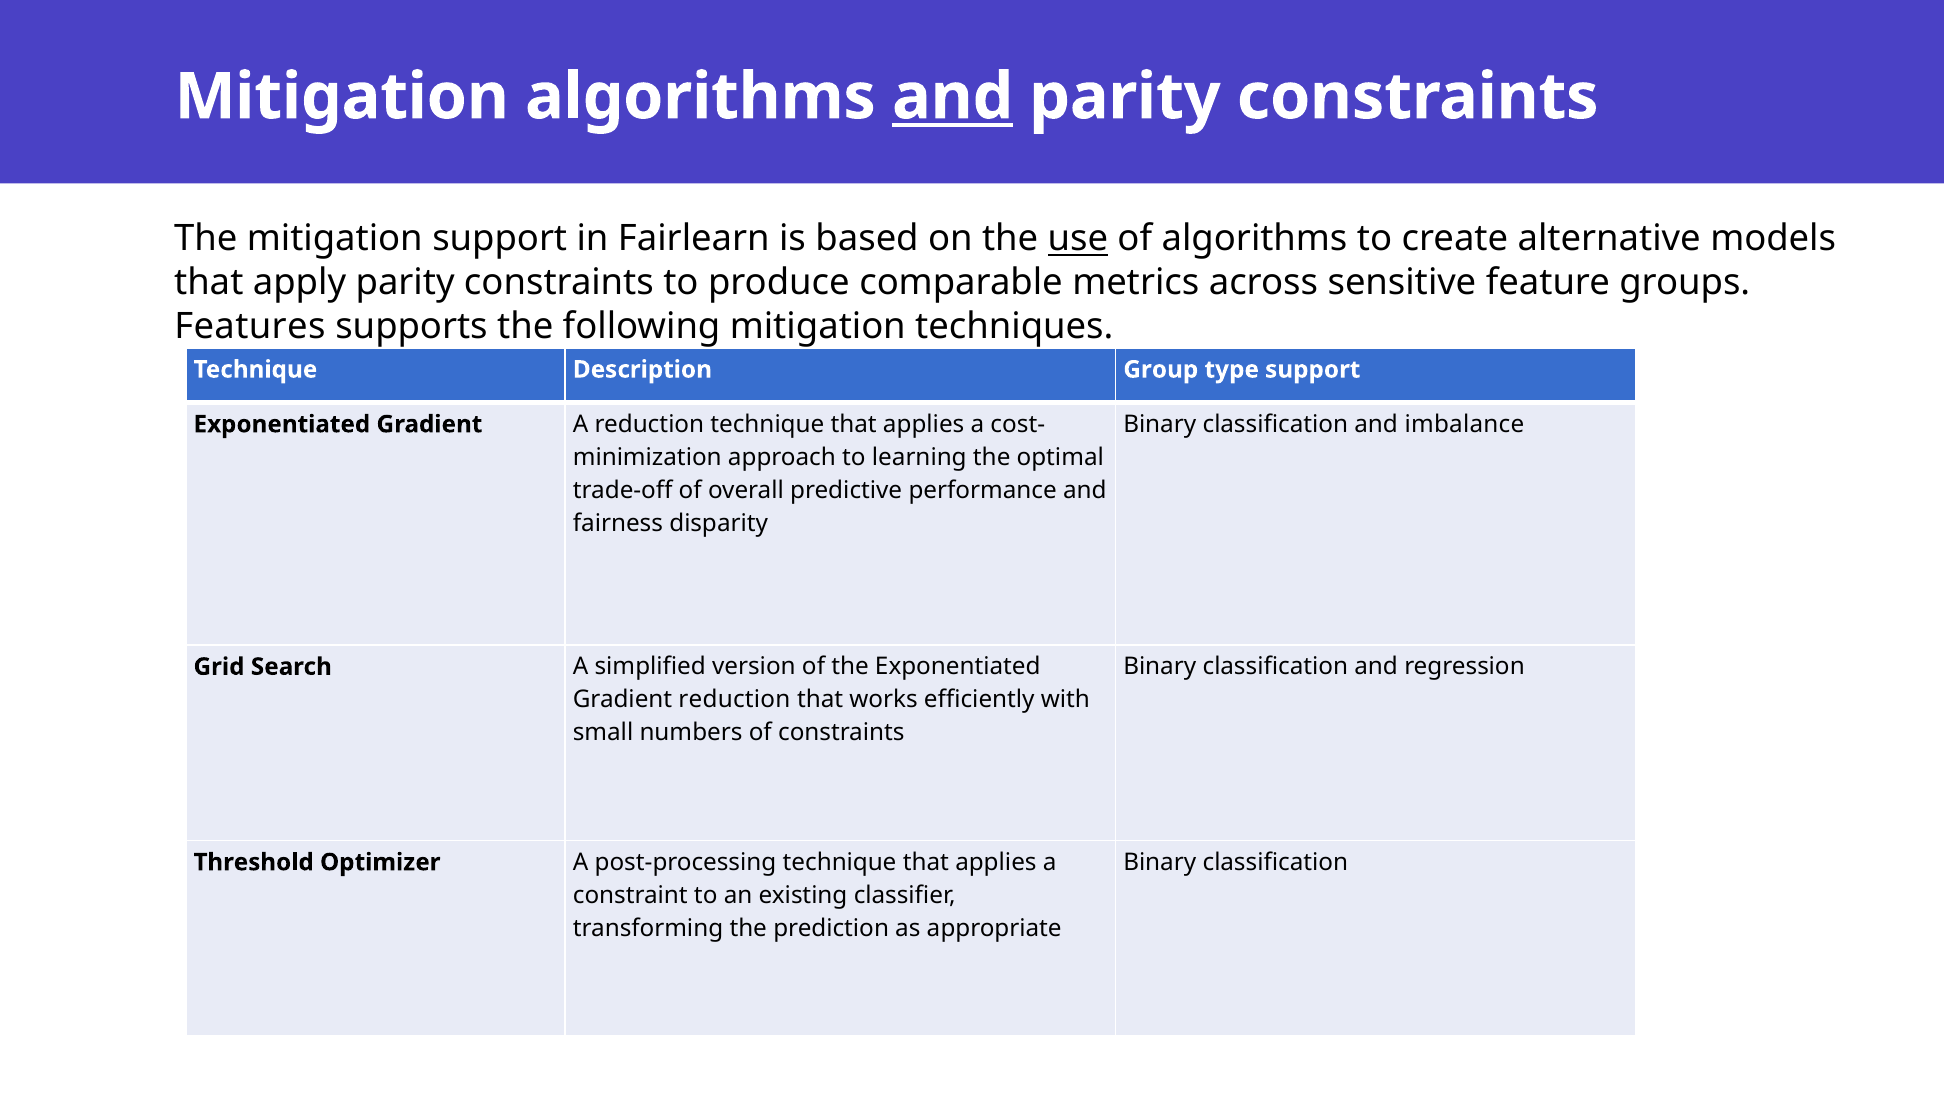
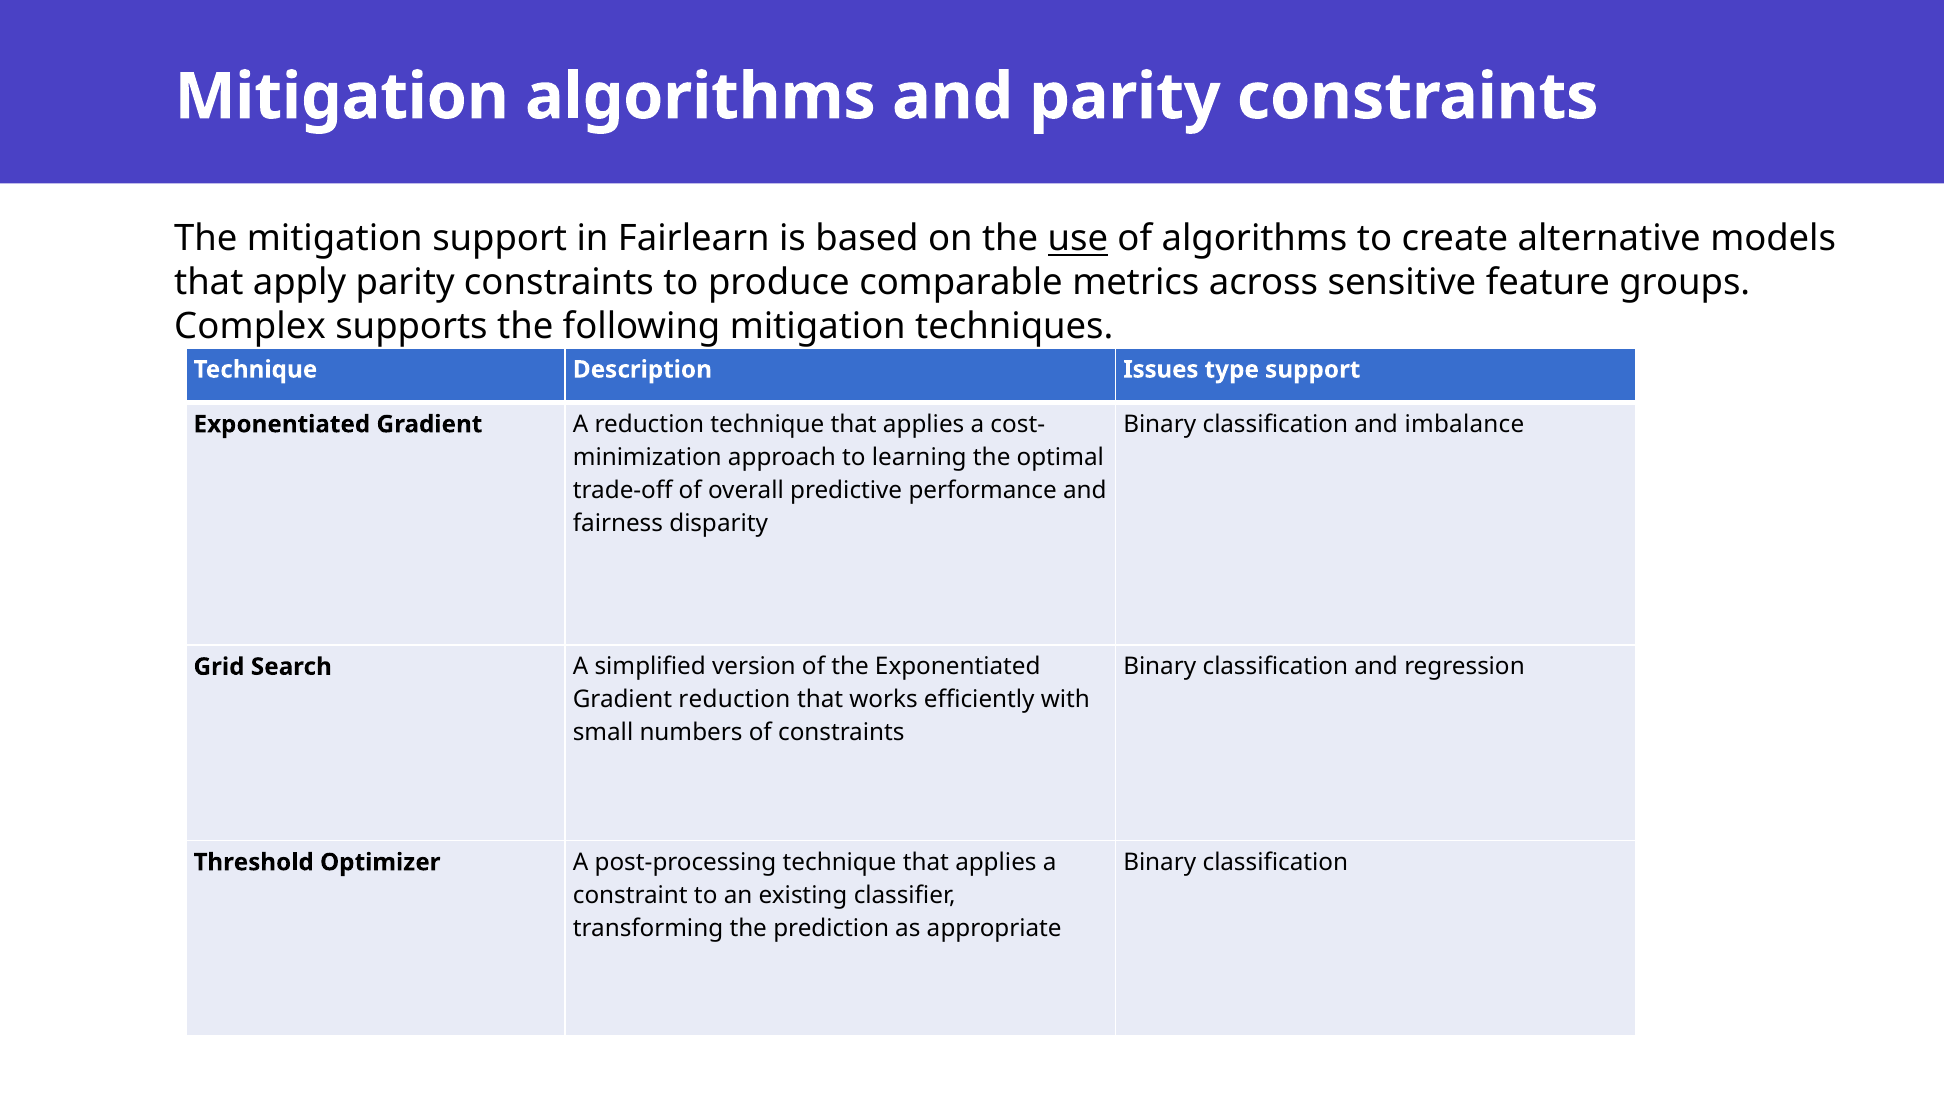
and at (953, 97) underline: present -> none
Features: Features -> Complex
Group: Group -> Issues
